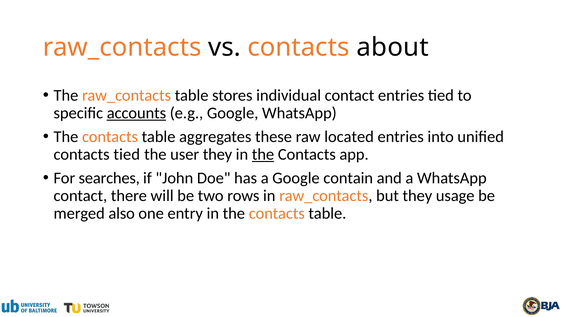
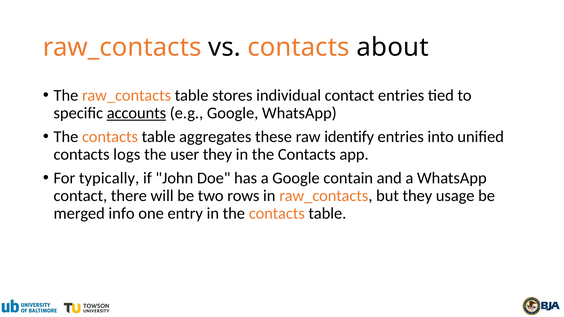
located: located -> identify
contacts tied: tied -> logs
the at (263, 155) underline: present -> none
searches: searches -> typically
also: also -> info
